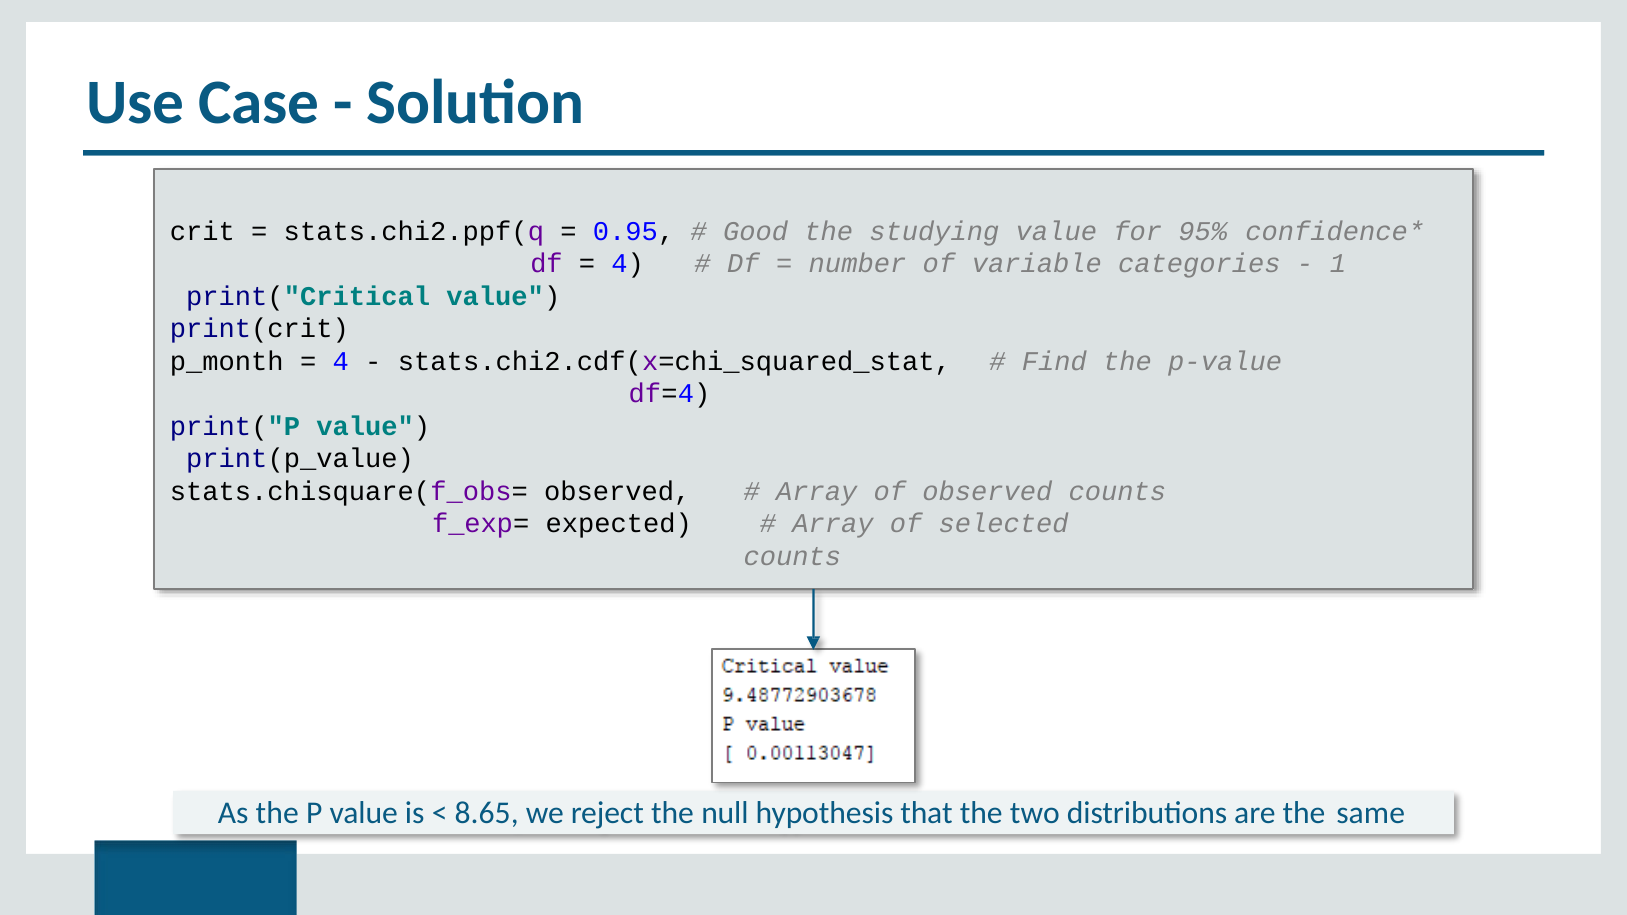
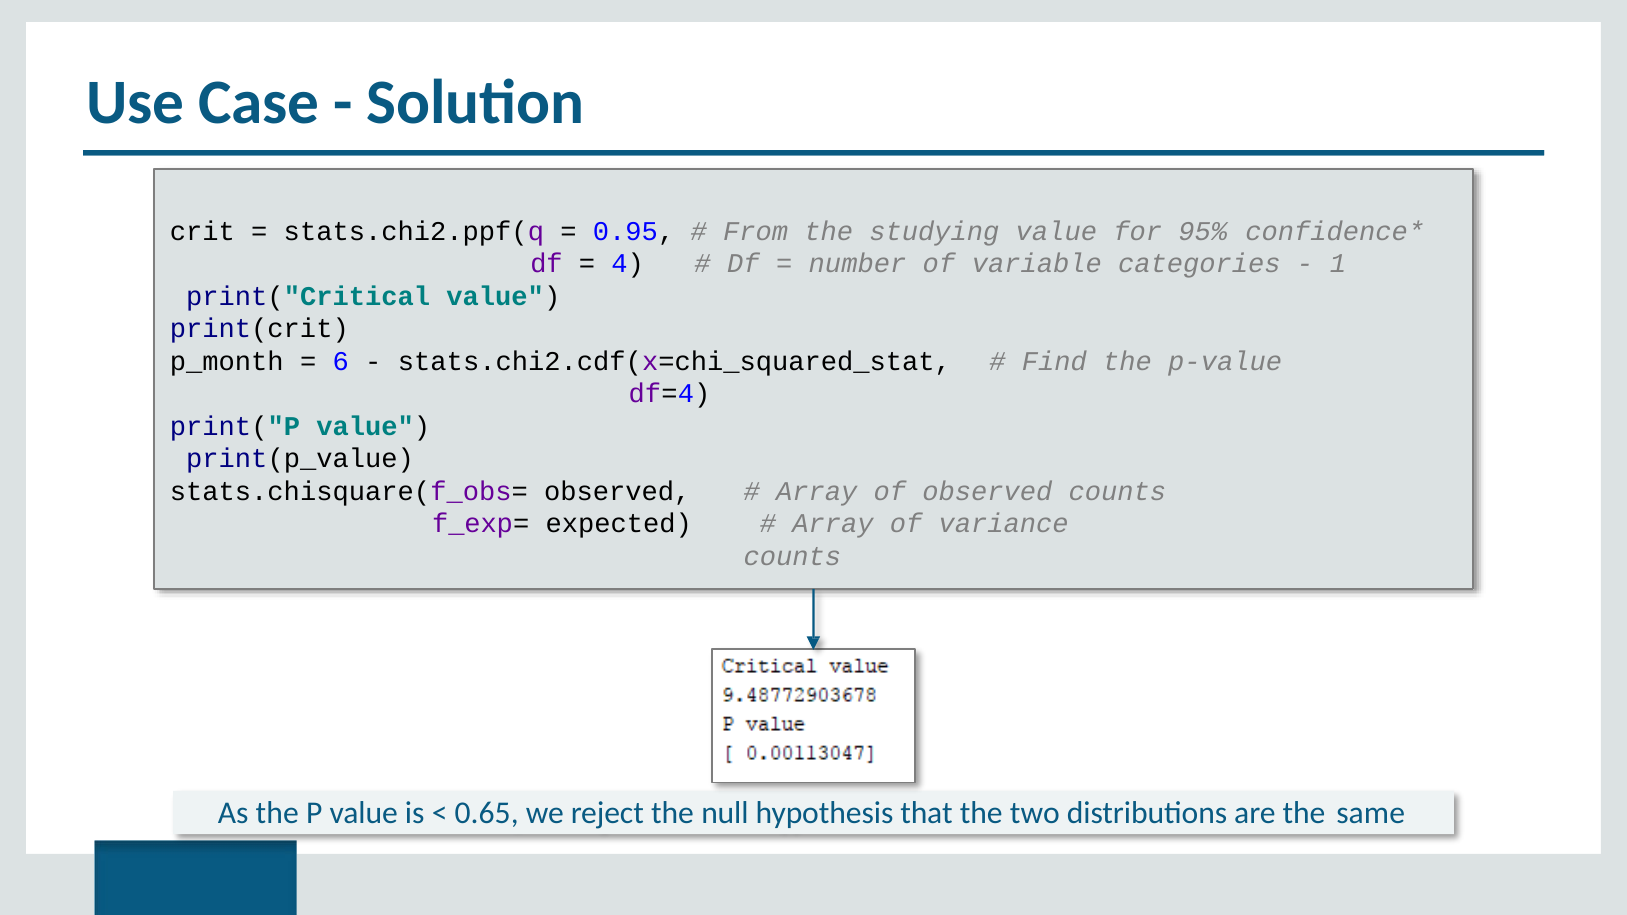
Good: Good -> From
4 at (341, 361): 4 -> 6
selected: selected -> variance
8.65: 8.65 -> 0.65
